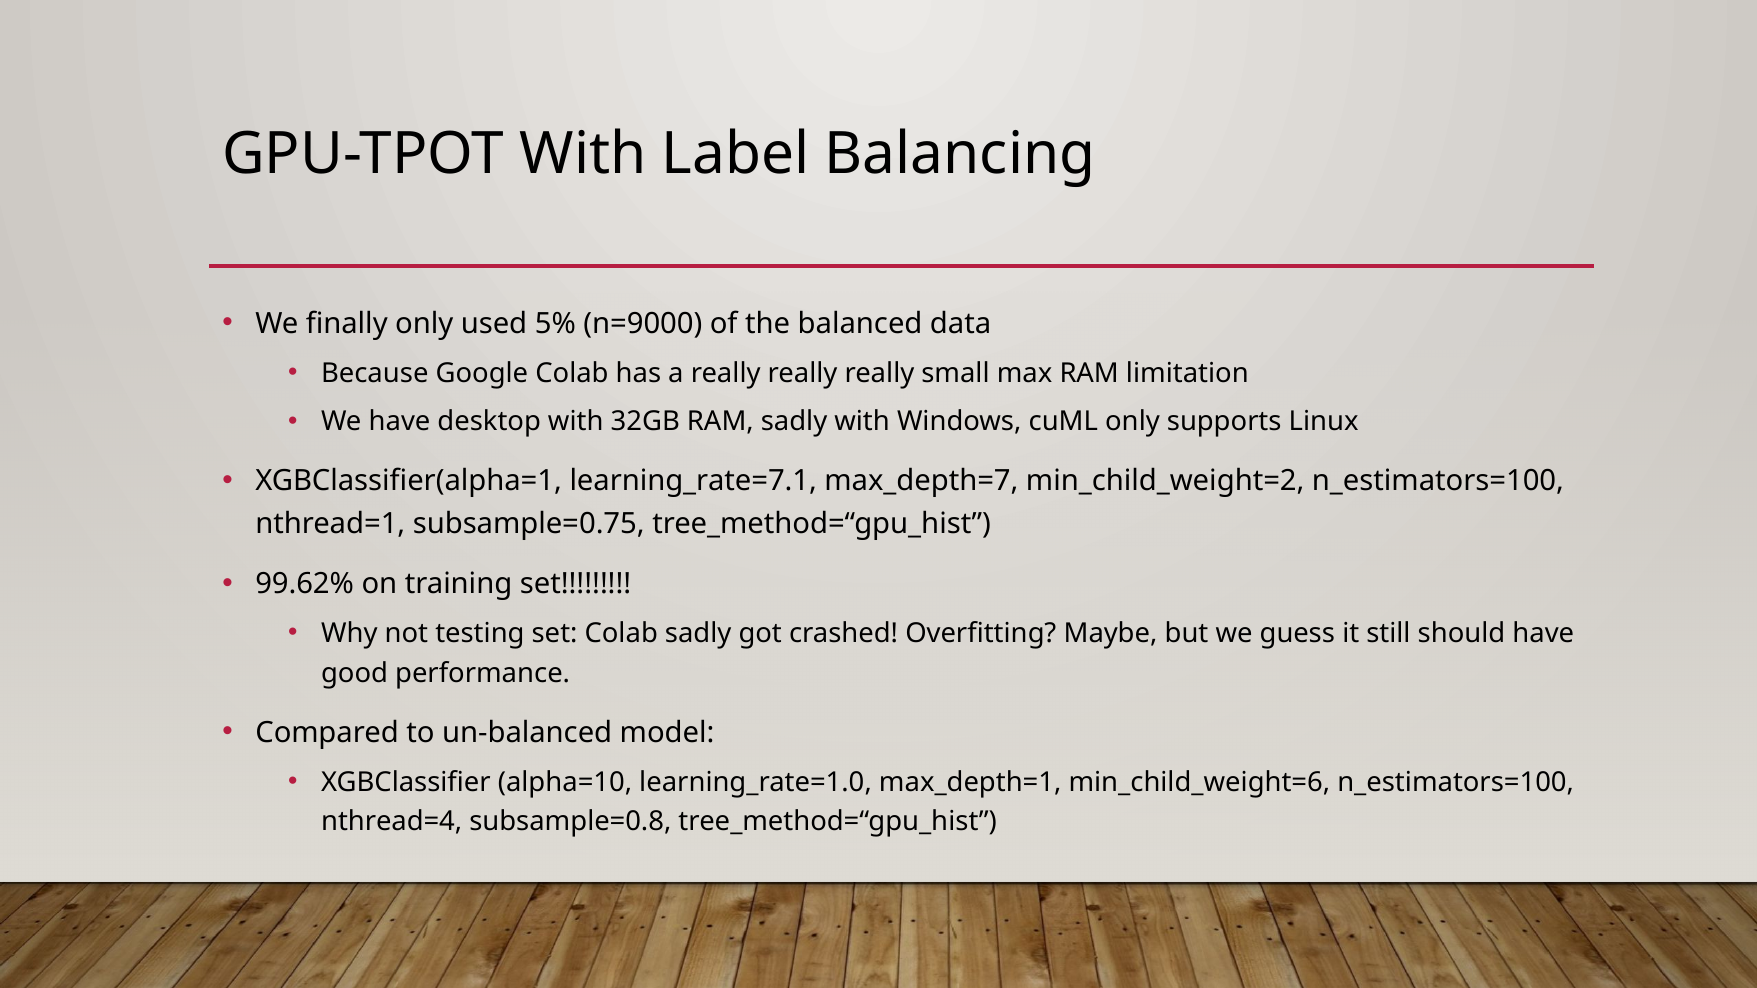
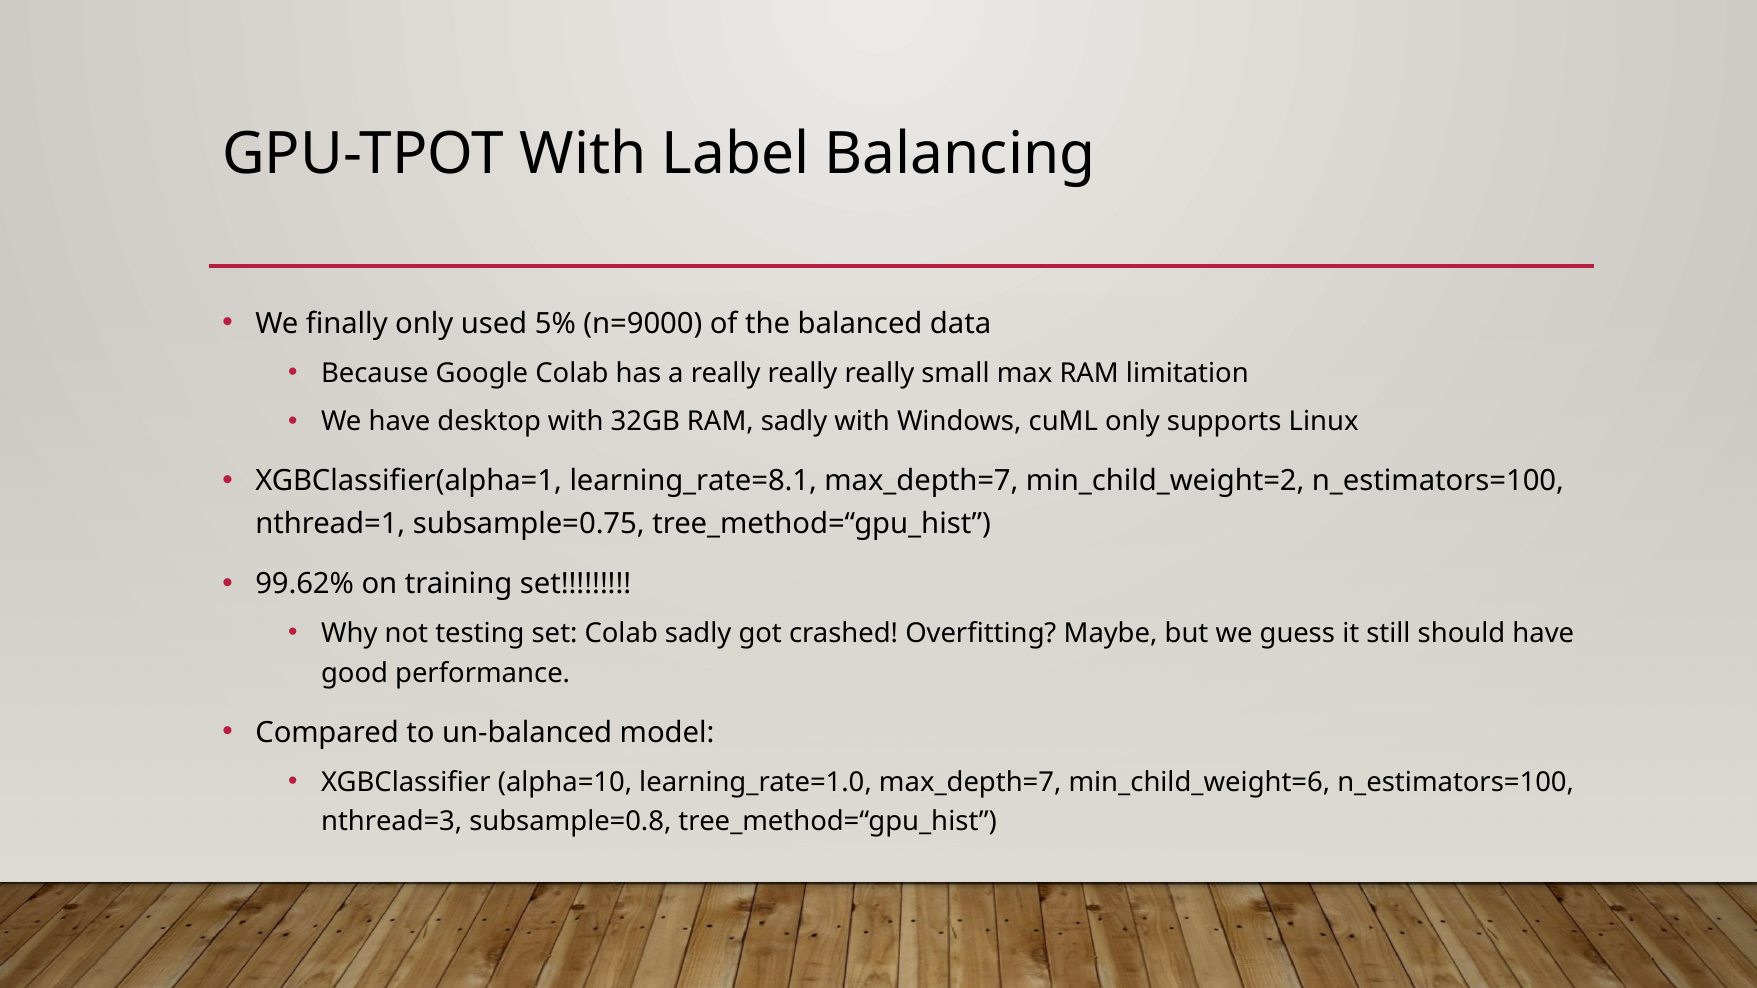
learning_rate=7.1: learning_rate=7.1 -> learning_rate=8.1
learning_rate=1.0 max_depth=1: max_depth=1 -> max_depth=7
nthread=4: nthread=4 -> nthread=3
